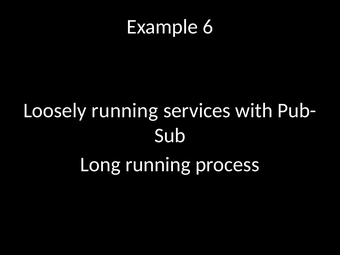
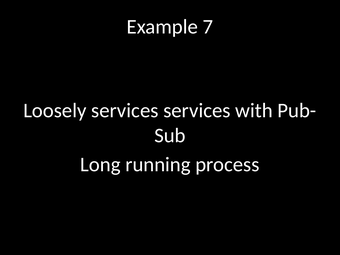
6: 6 -> 7
Loosely running: running -> services
